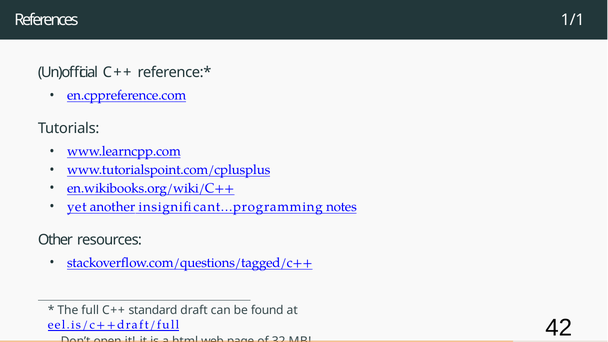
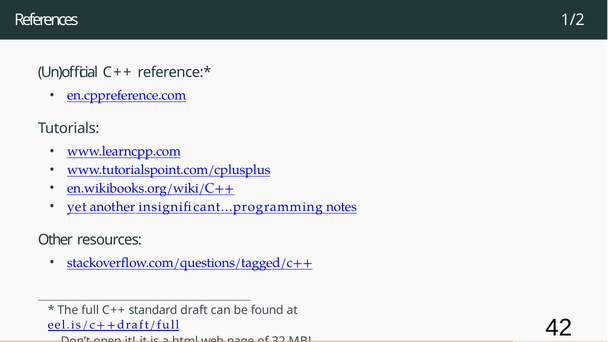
1/1: 1/1 -> 1/2
